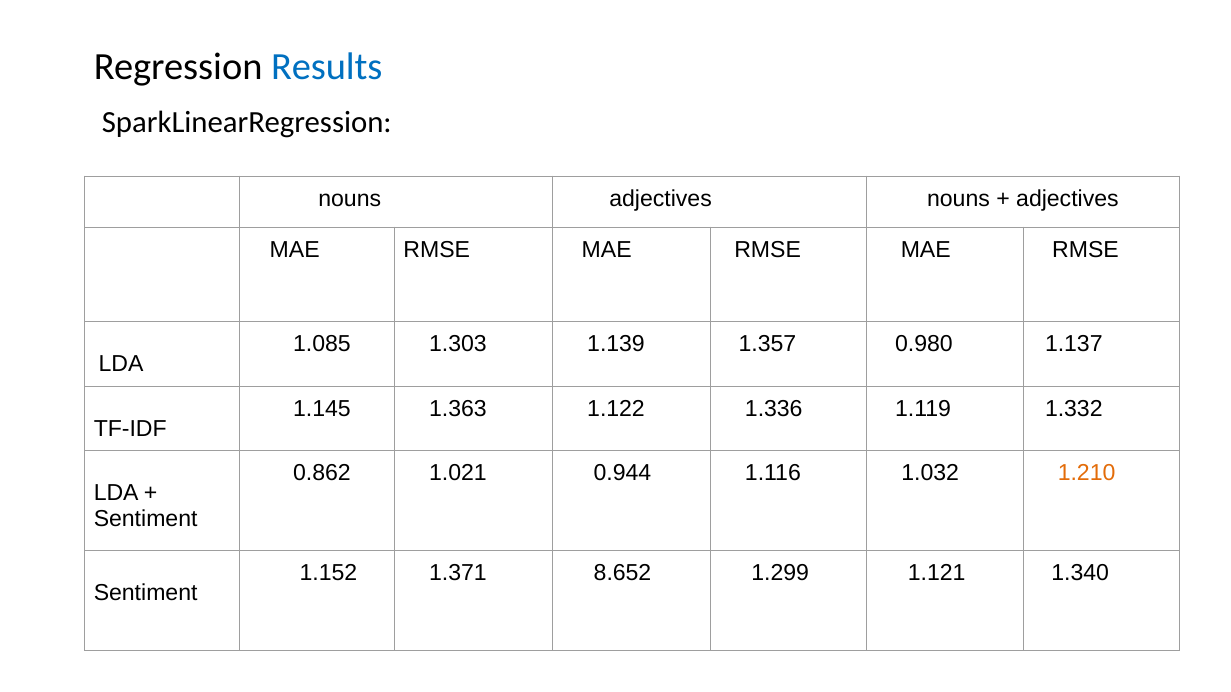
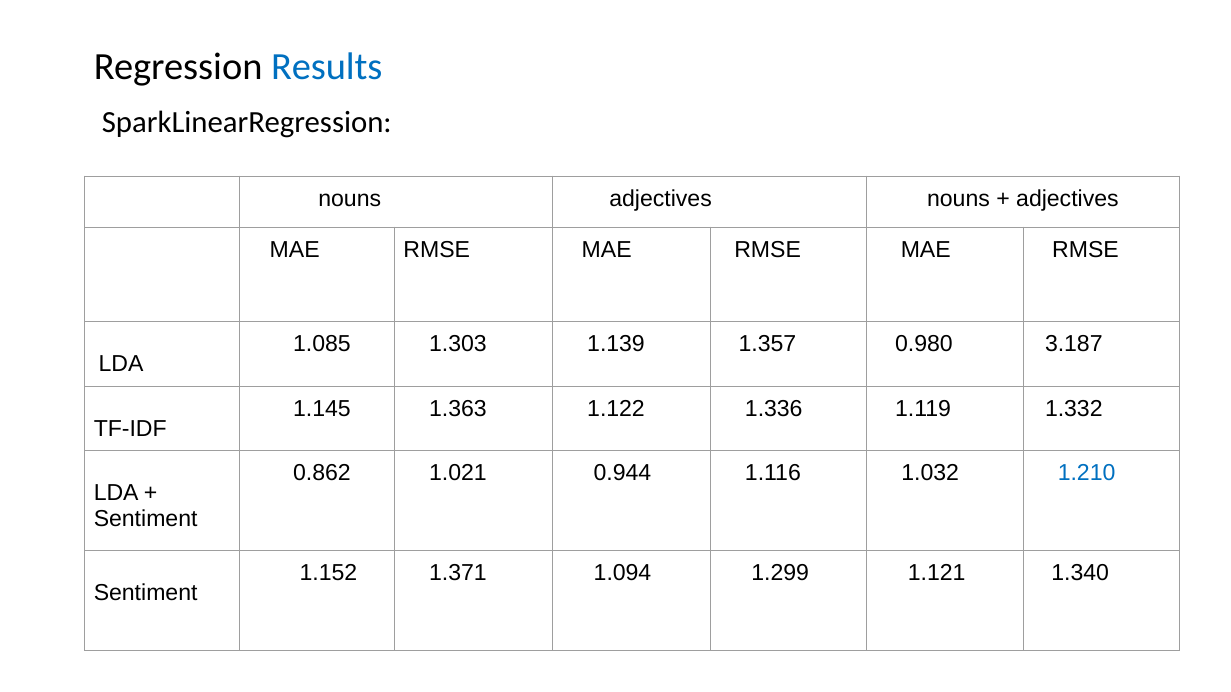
1.137: 1.137 -> 3.187
1.210 colour: orange -> blue
8.652: 8.652 -> 1.094
